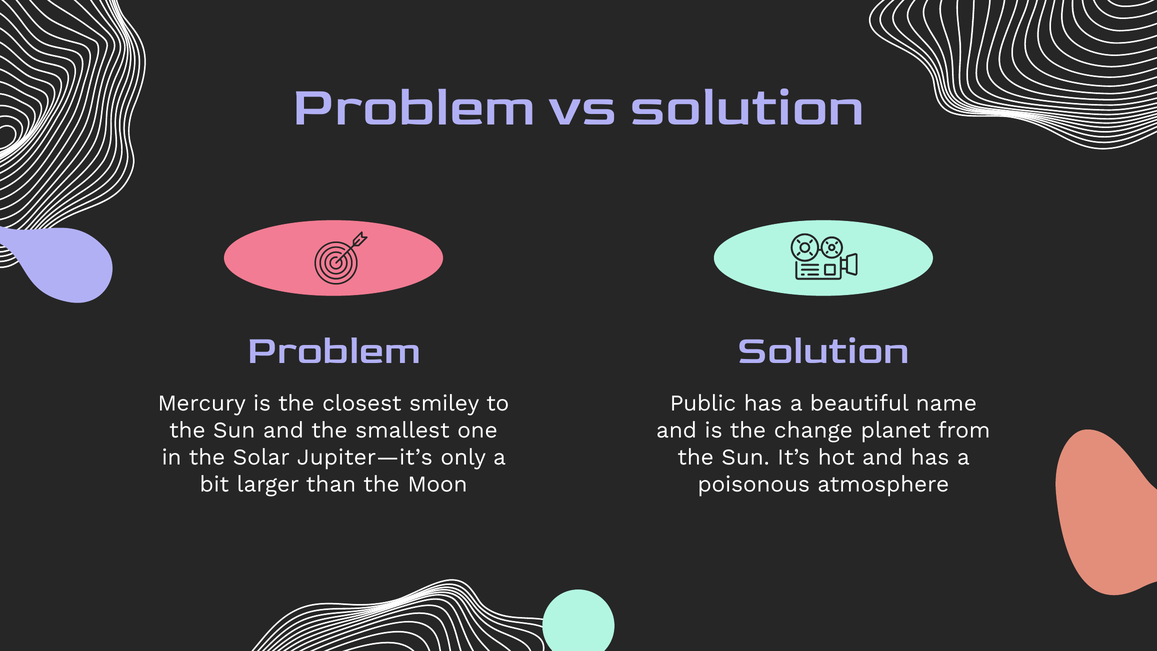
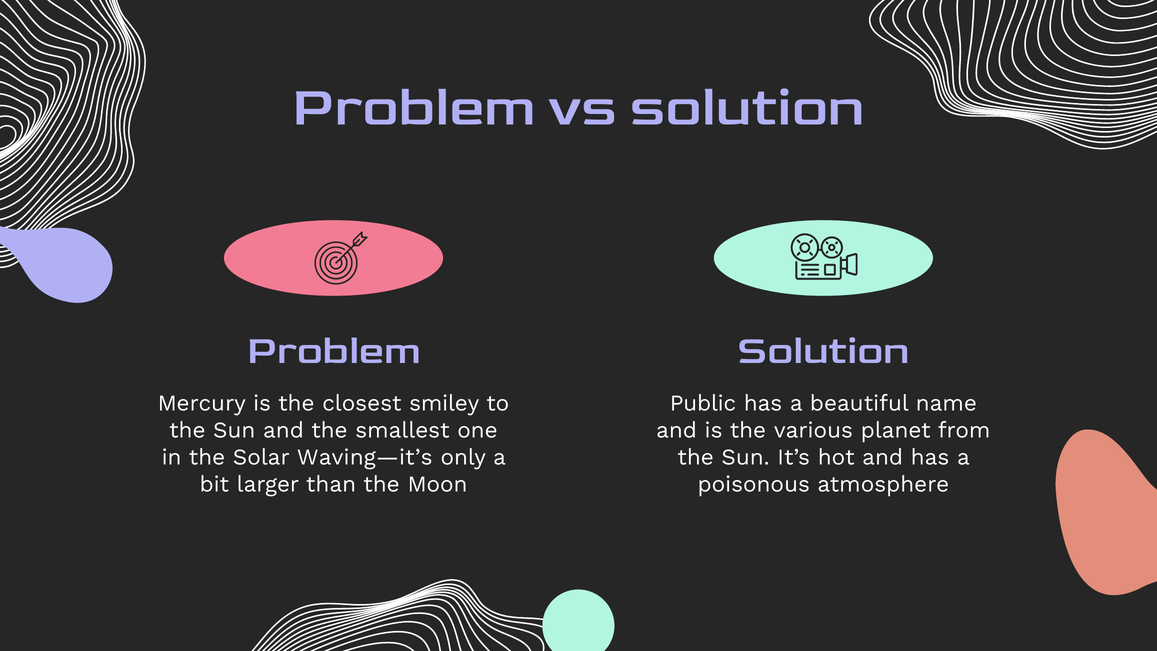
change: change -> various
Jupiter—it’s: Jupiter—it’s -> Waving—it’s
